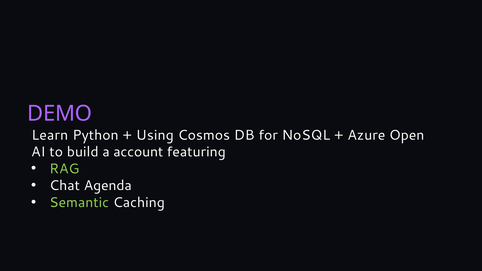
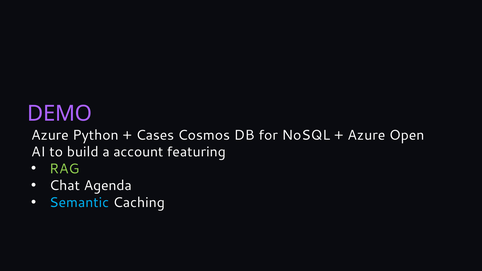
Learn at (50, 135): Learn -> Azure
Using: Using -> Cases
Semantic colour: light green -> light blue
